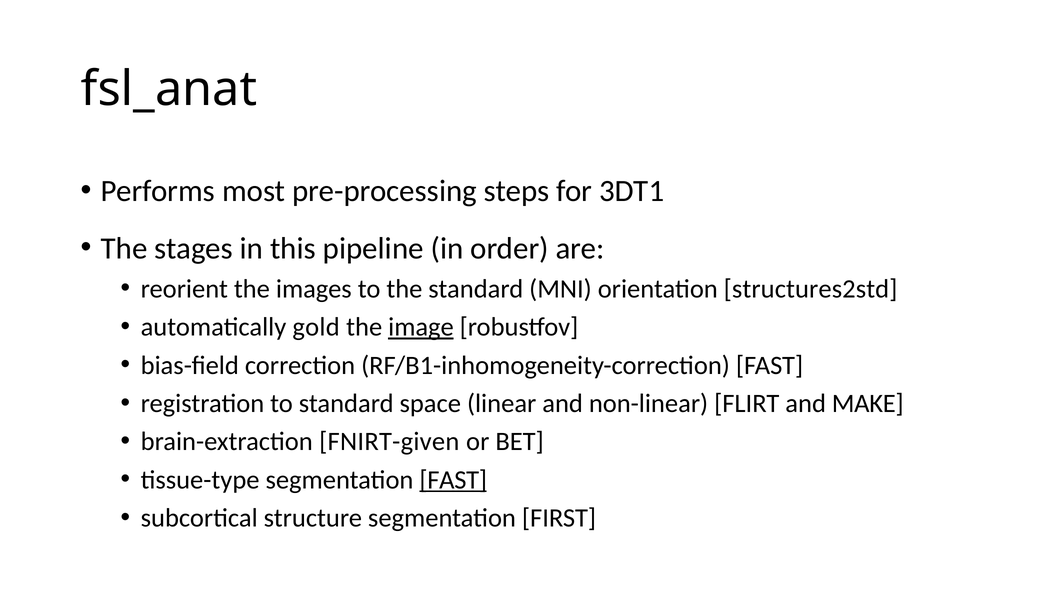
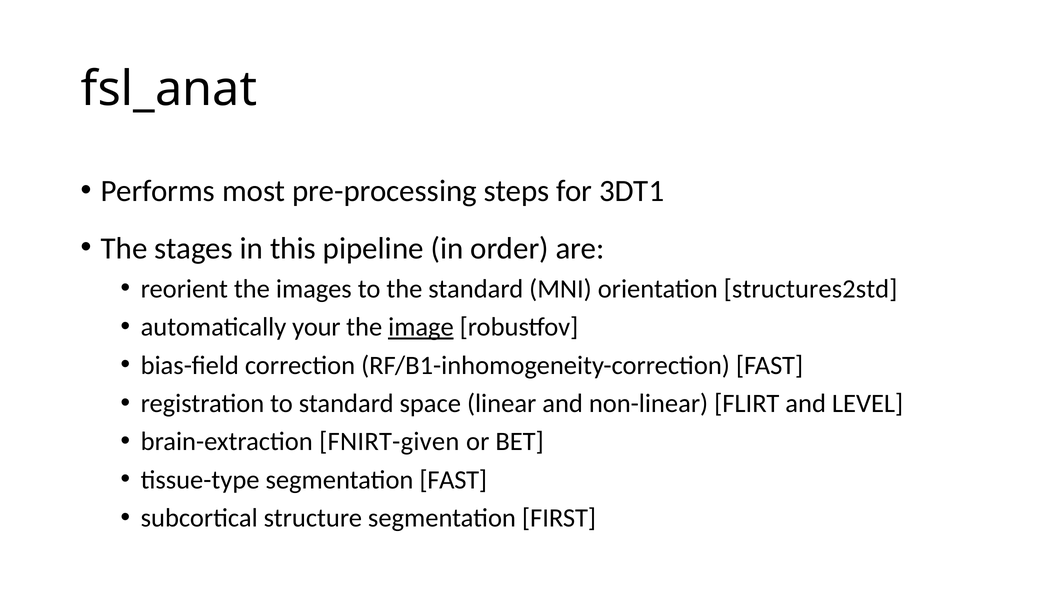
gold: gold -> your
MAKE: MAKE -> LEVEL
FAST at (453, 480) underline: present -> none
